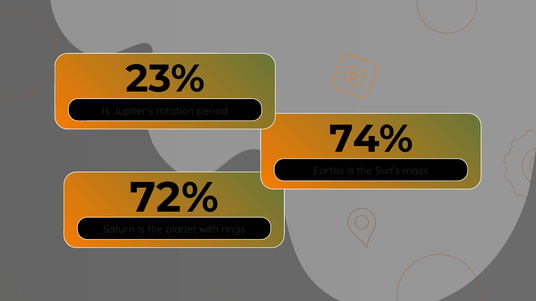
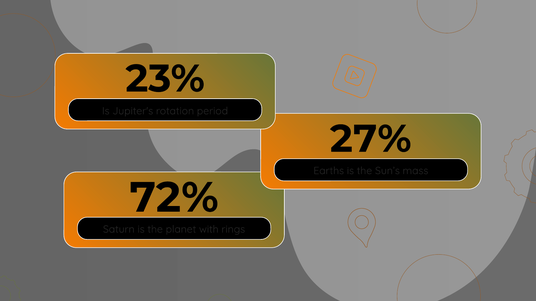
74%: 74% -> 27%
